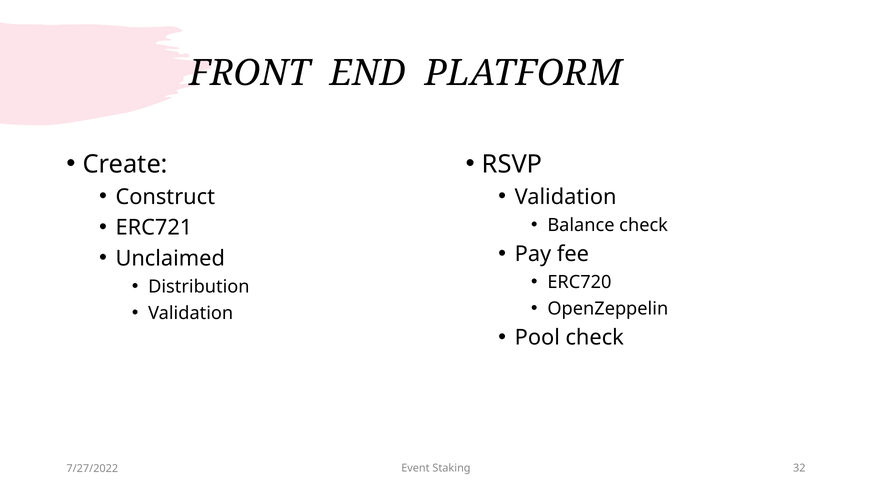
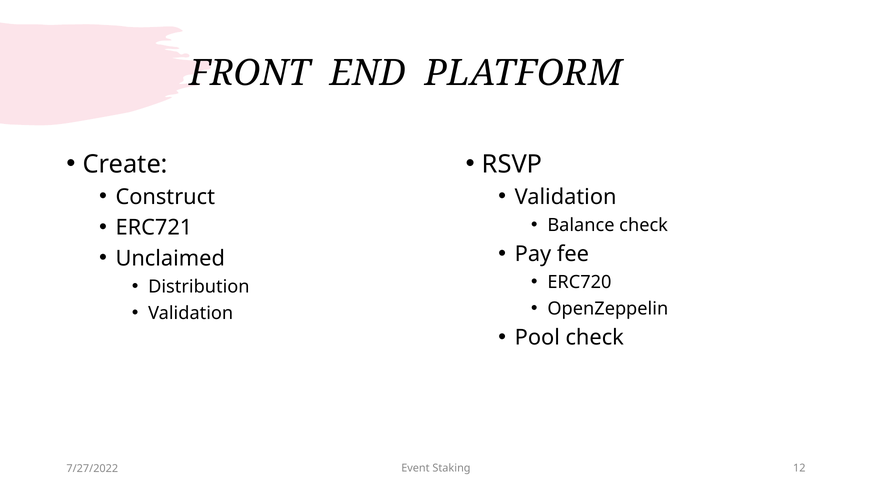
32: 32 -> 12
